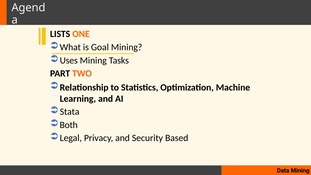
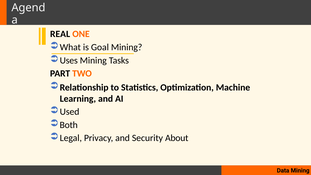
LISTS: LISTS -> REAL
Stata: Stata -> Used
Based: Based -> About
